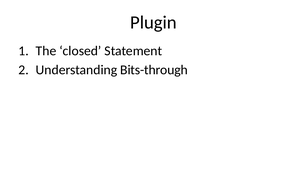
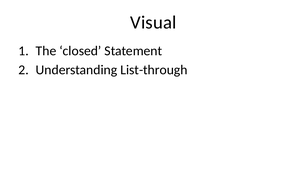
Plugin: Plugin -> Visual
Bits-through: Bits-through -> List-through
